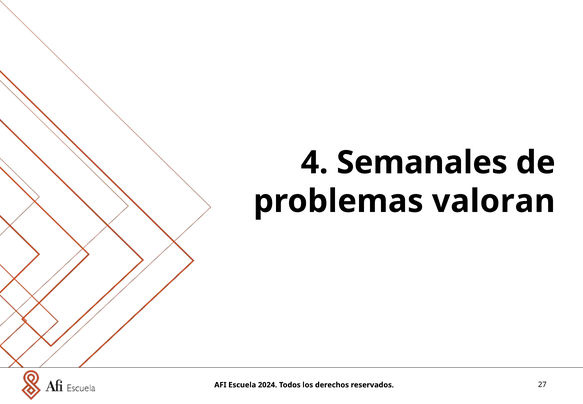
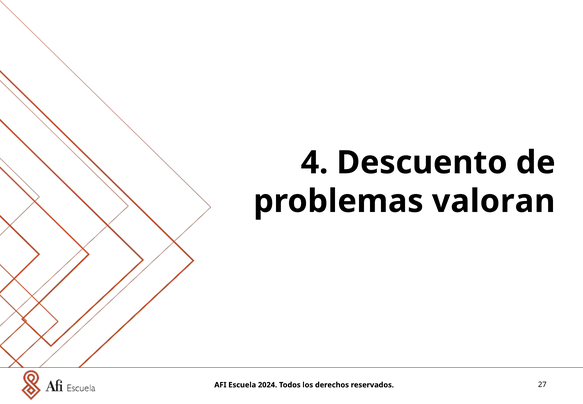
Semanales: Semanales -> Descuento
